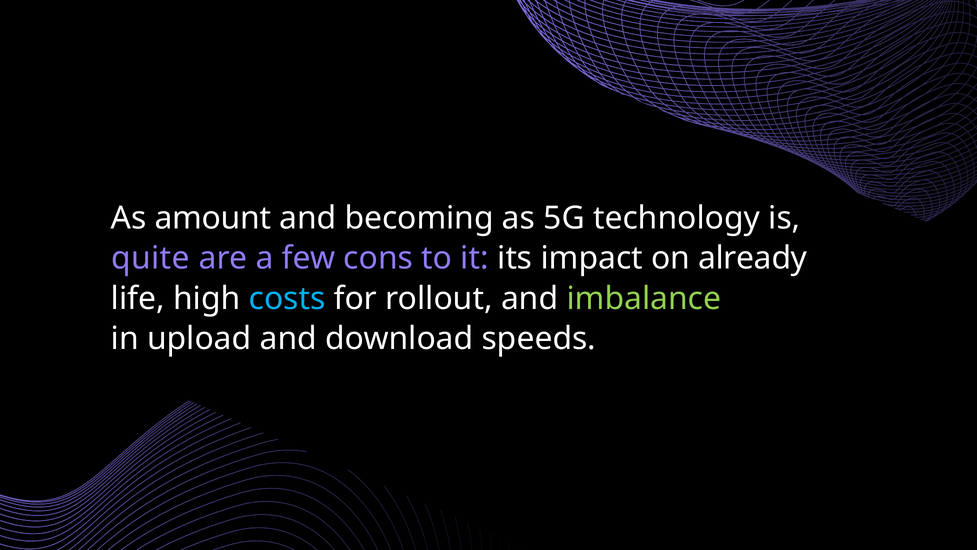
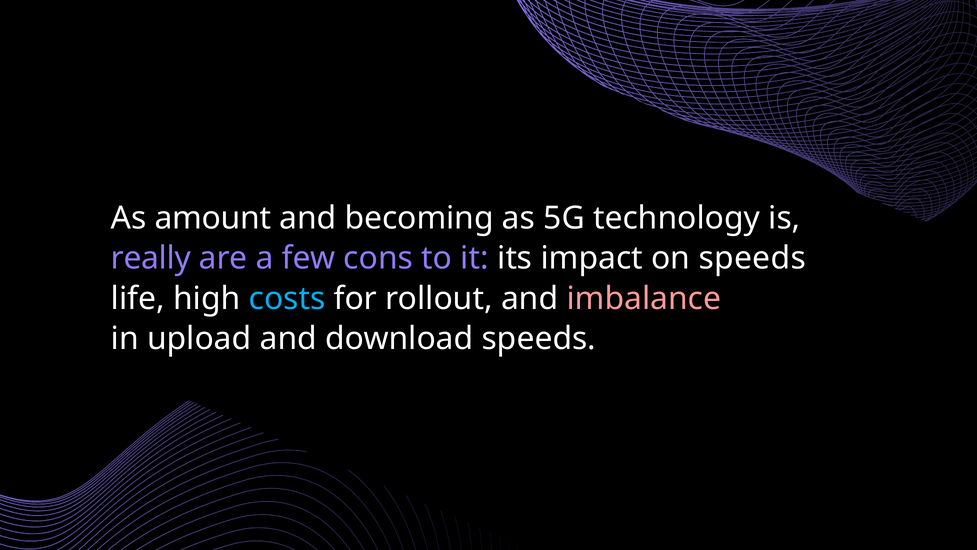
quite: quite -> really
on already: already -> speeds
imbalance colour: light green -> pink
